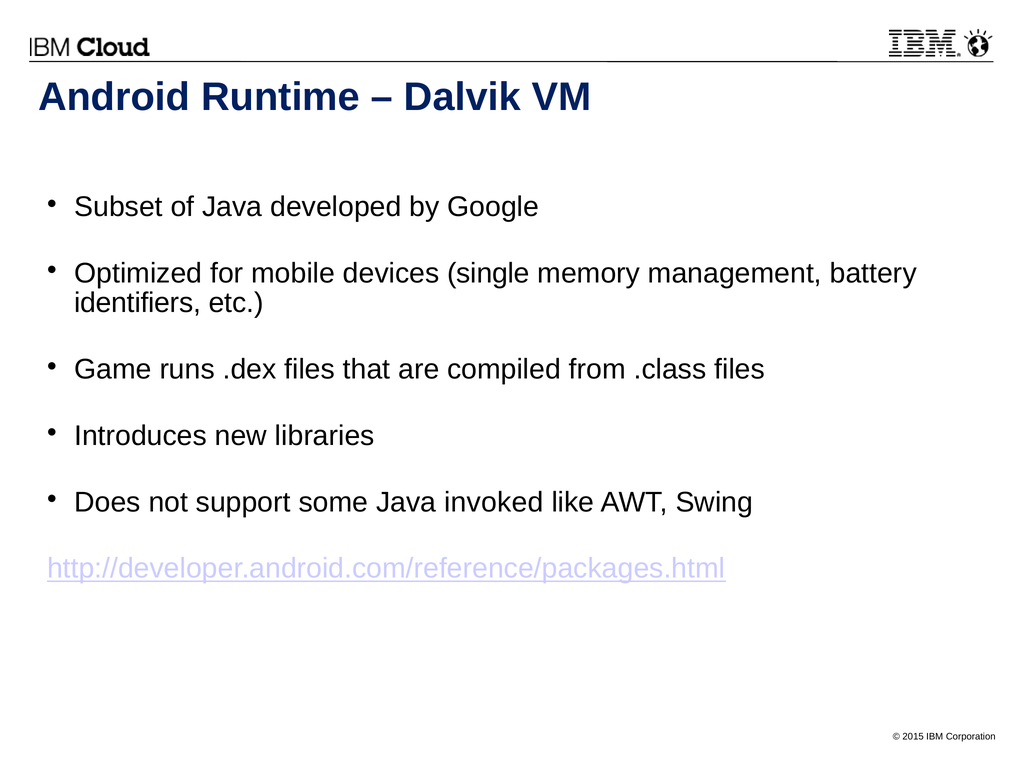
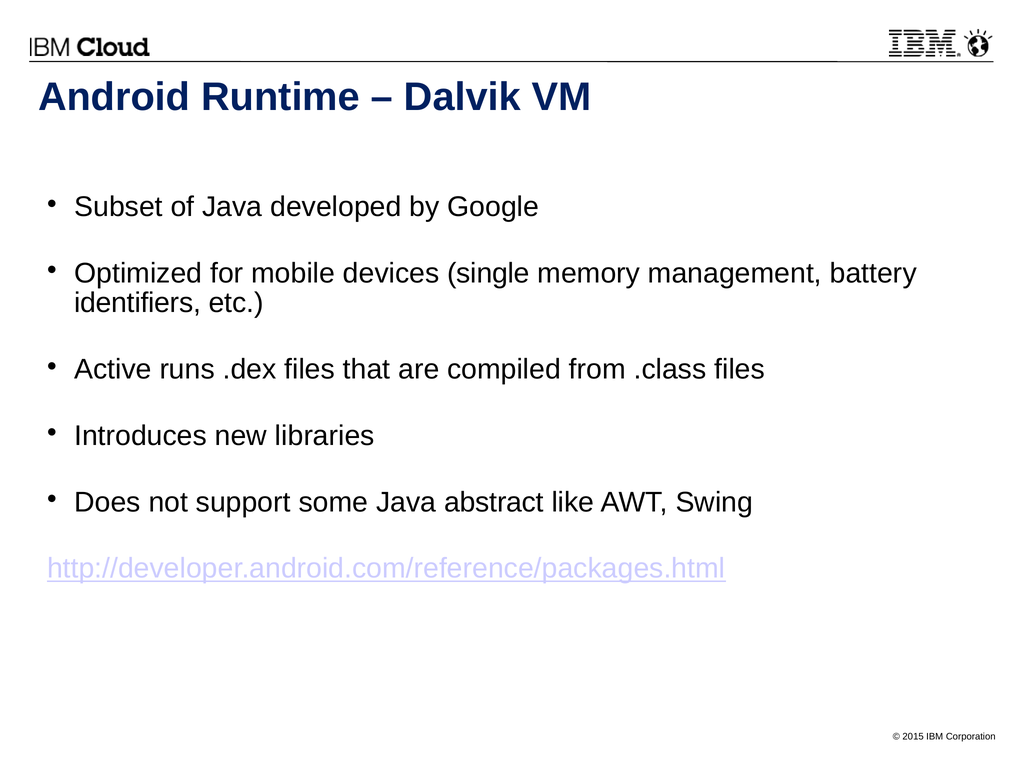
Game: Game -> Active
invoked: invoked -> abstract
